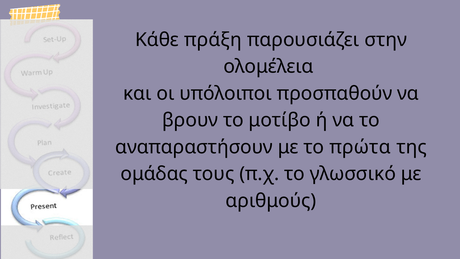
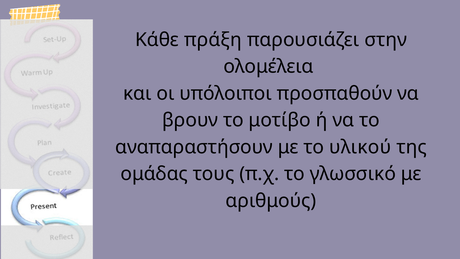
πρώτα: πρώτα -> υλικού
